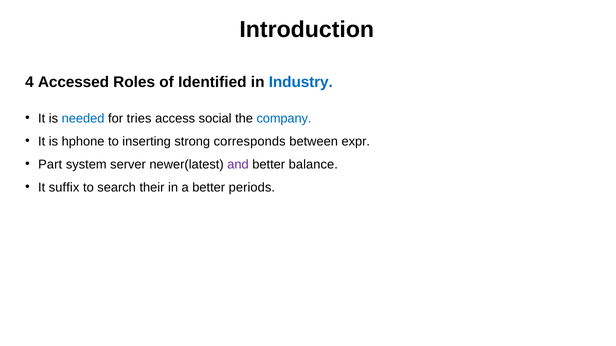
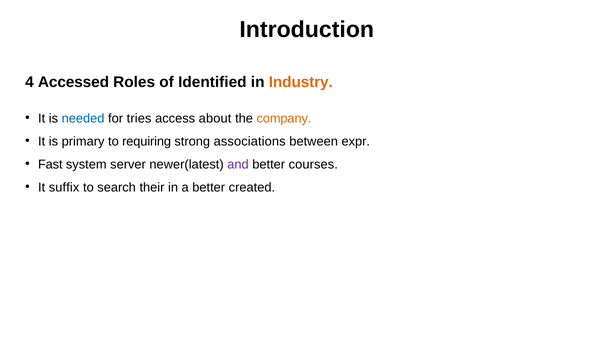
Industry colour: blue -> orange
social: social -> about
company colour: blue -> orange
hphone: hphone -> primary
inserting: inserting -> requiring
corresponds: corresponds -> associations
Part: Part -> Fast
balance: balance -> courses
periods: periods -> created
